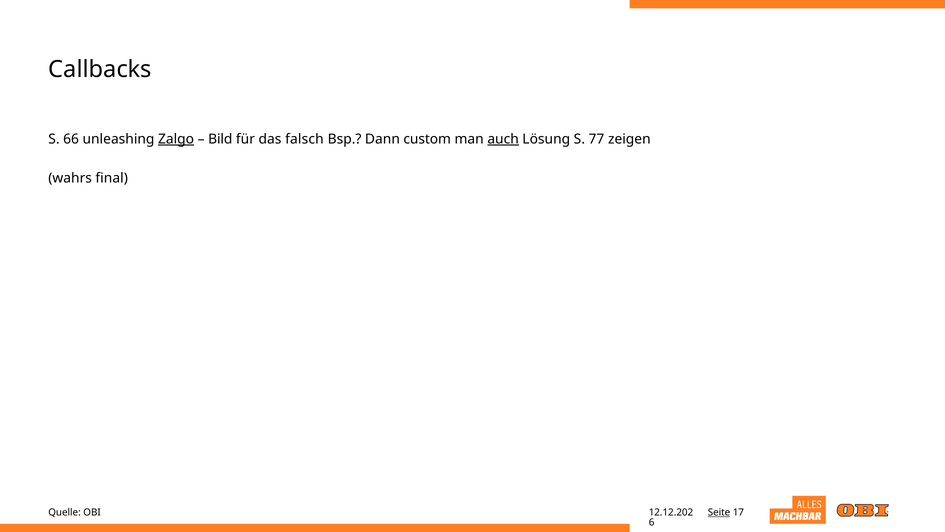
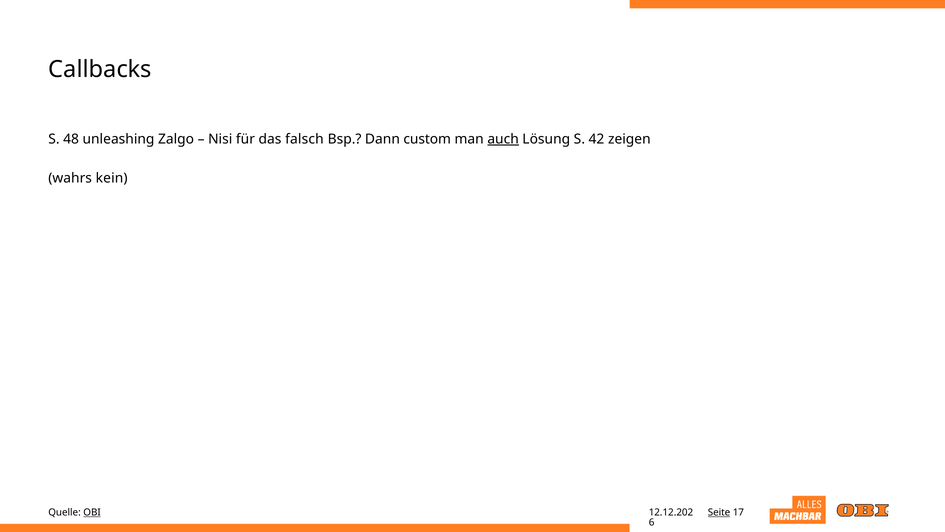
66: 66 -> 48
Zalgo underline: present -> none
Bild: Bild -> Nisi
77: 77 -> 42
final: final -> kein
OBI underline: none -> present
